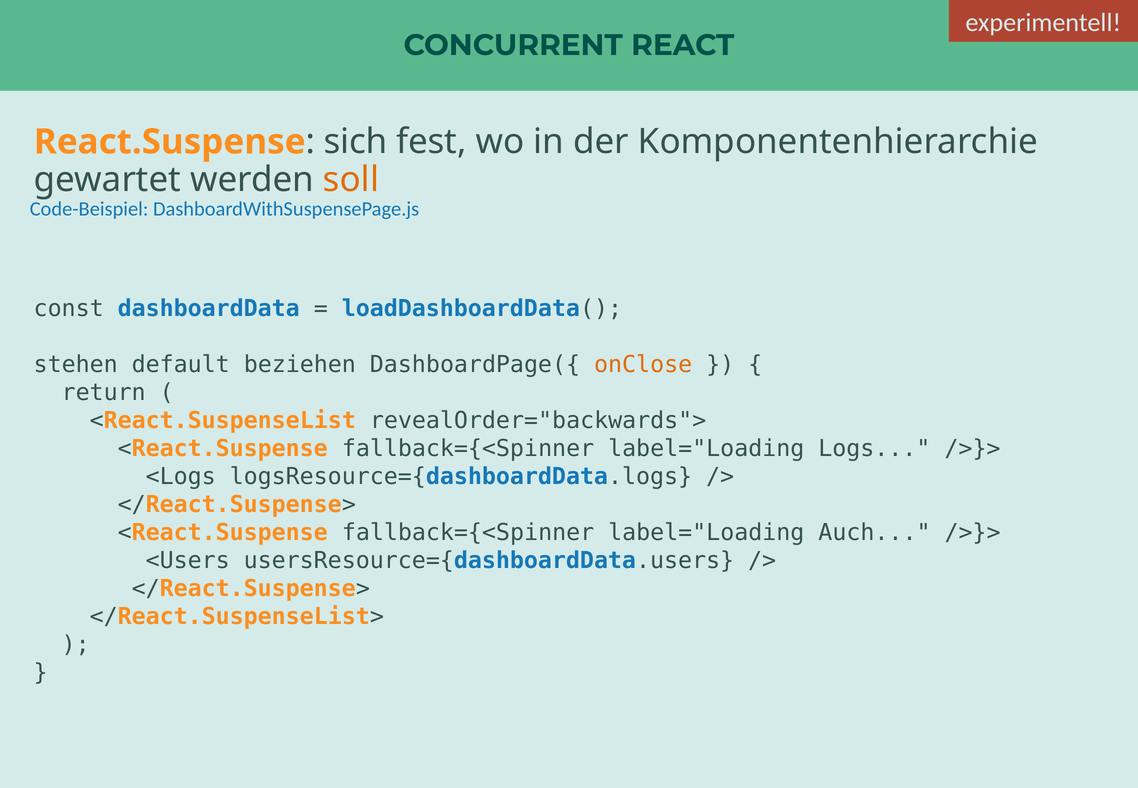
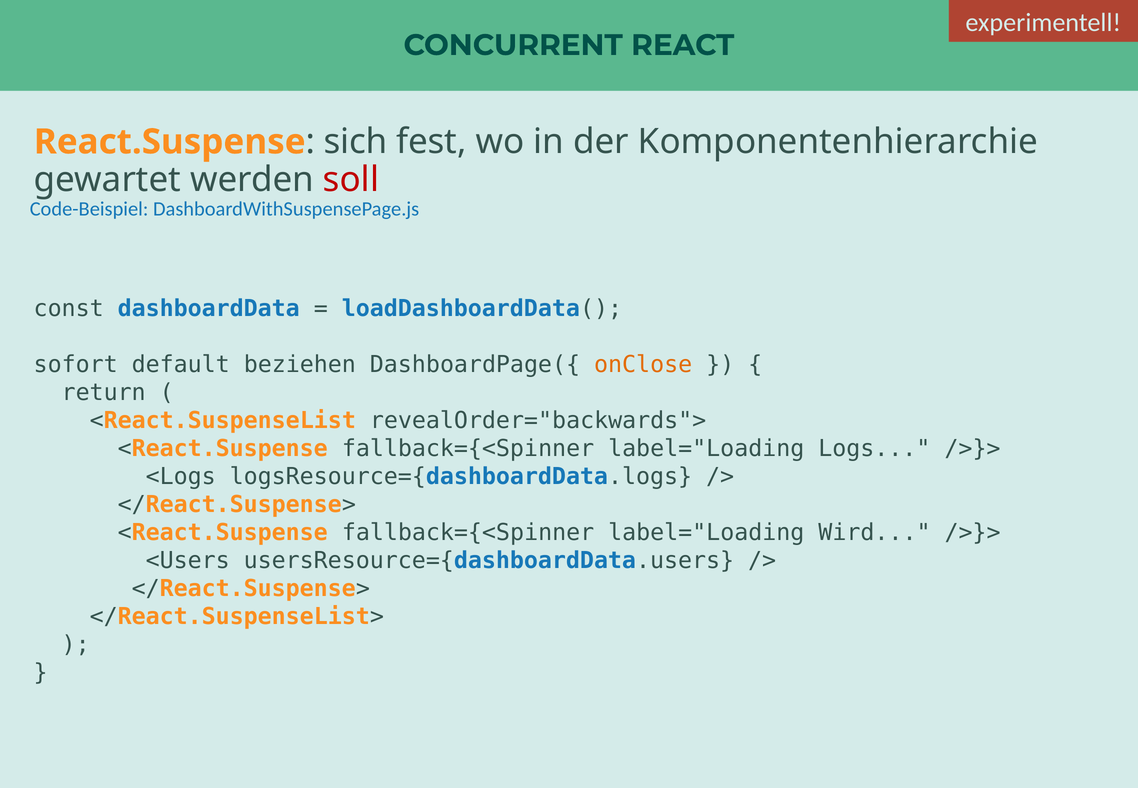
soll colour: orange -> red
stehen: stehen -> sofort
Auch: Auch -> Wird
